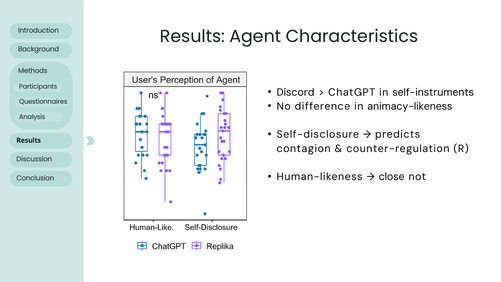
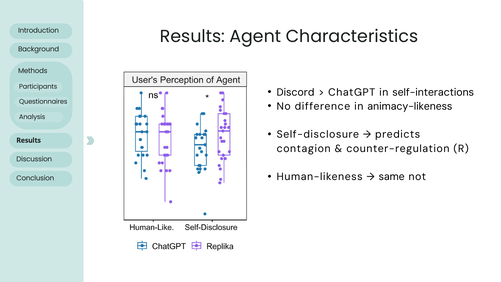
self-instruments: self-instruments -> self-interactions
close: close -> same
